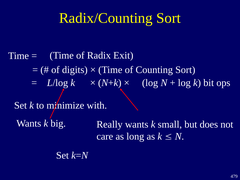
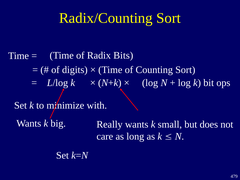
Exit: Exit -> Bits
